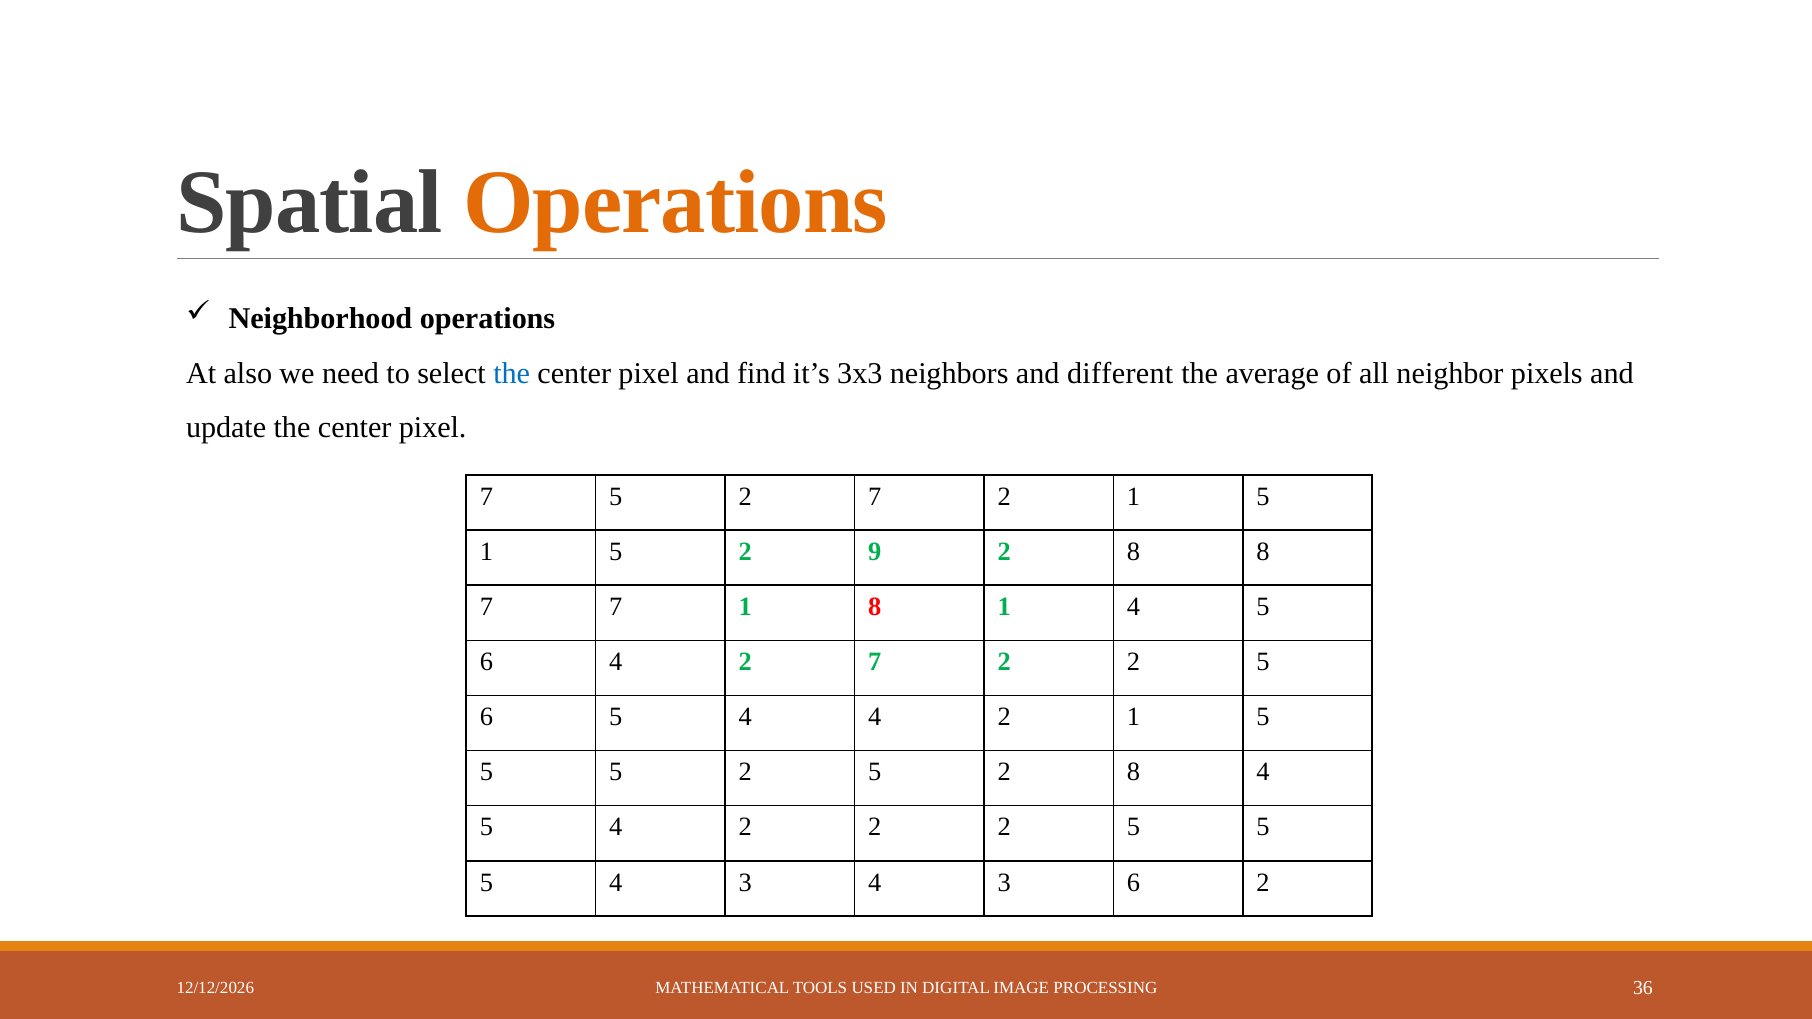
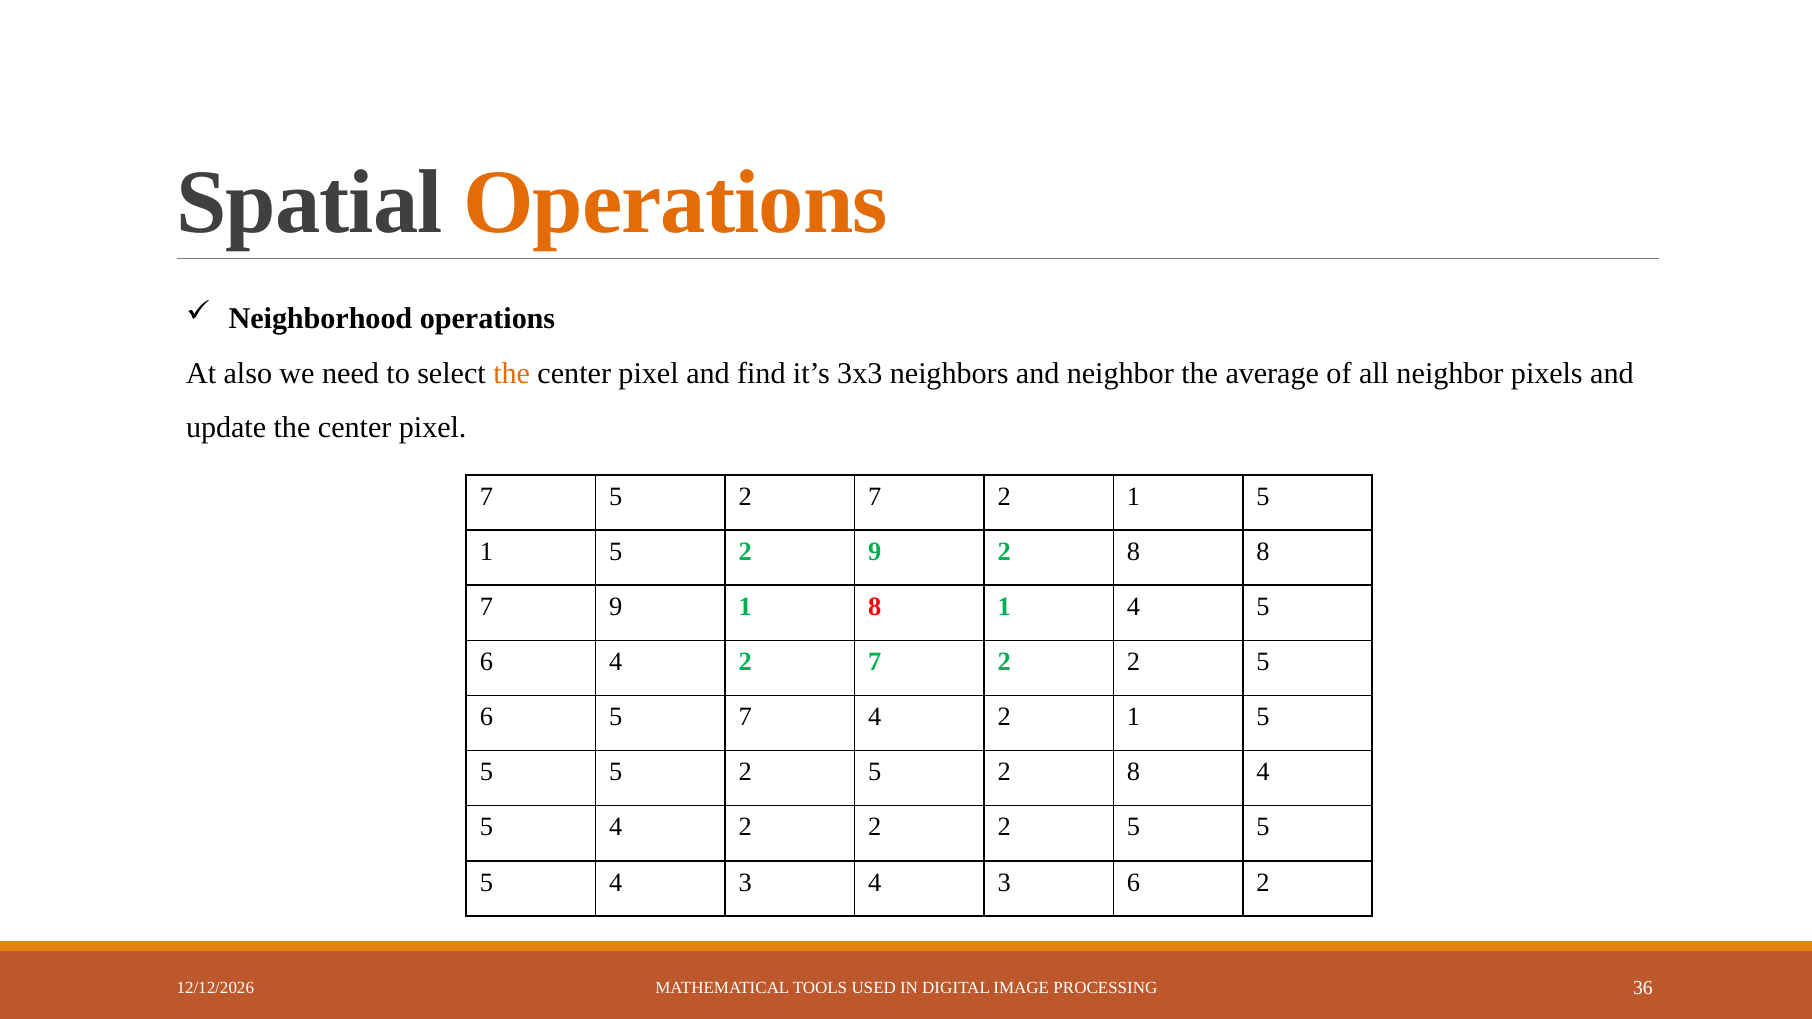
the at (512, 373) colour: blue -> orange
and different: different -> neighbor
7 7: 7 -> 9
6 5 4: 4 -> 7
